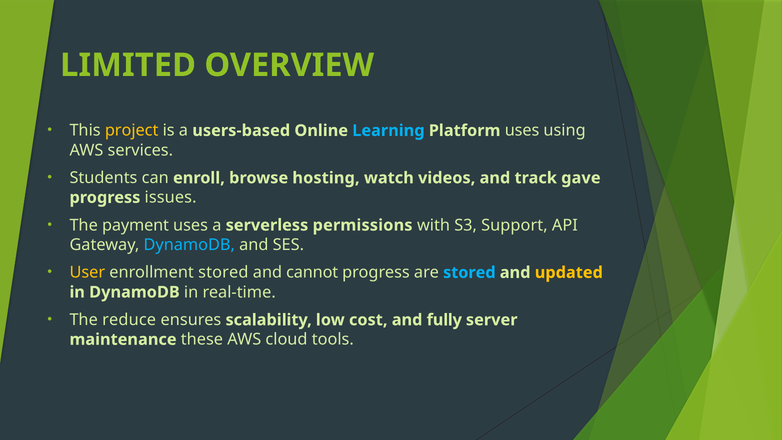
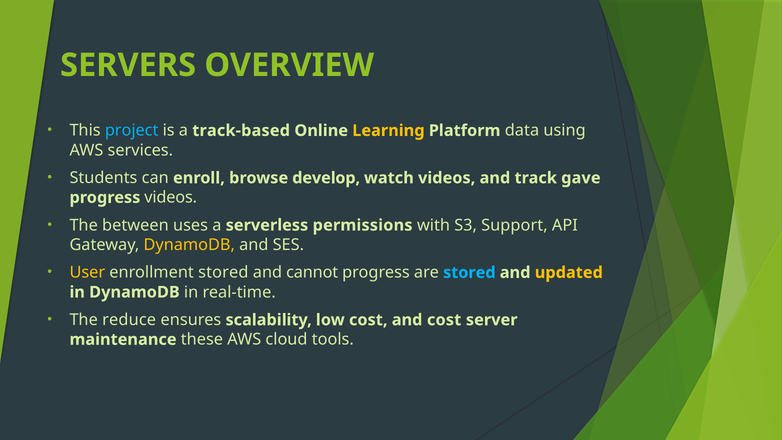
LIMITED: LIMITED -> SERVERS
project colour: yellow -> light blue
users-based: users-based -> track-based
Learning colour: light blue -> yellow
Platform uses: uses -> data
hosting: hosting -> develop
progress issues: issues -> videos
payment: payment -> between
DynamoDB at (189, 245) colour: light blue -> yellow
and fully: fully -> cost
